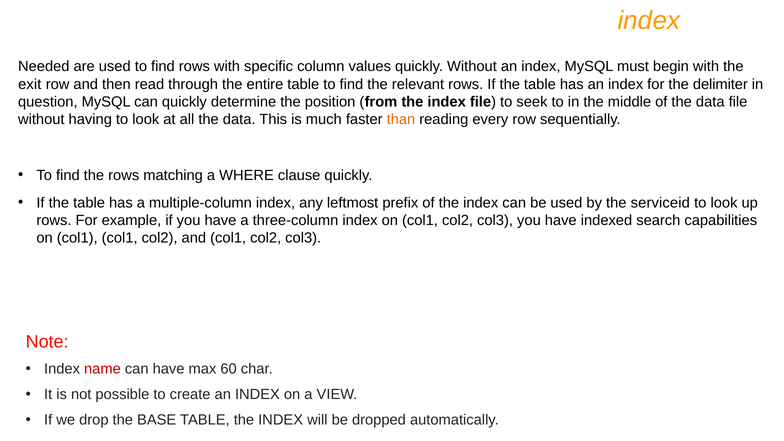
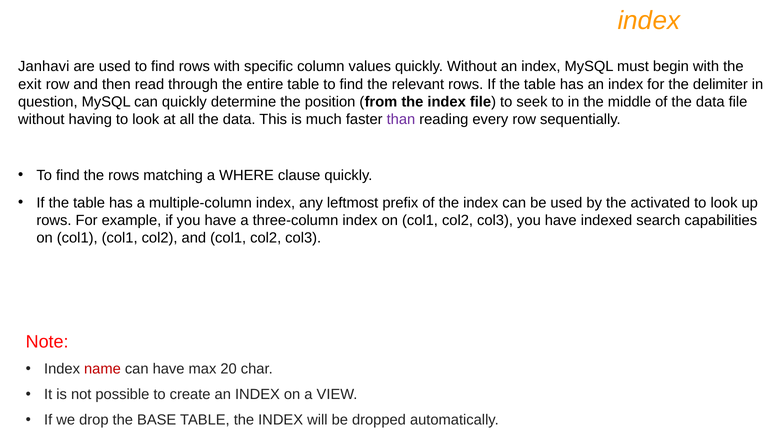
Needed: Needed -> Janhavi
than colour: orange -> purple
serviceid: serviceid -> activated
60: 60 -> 20
